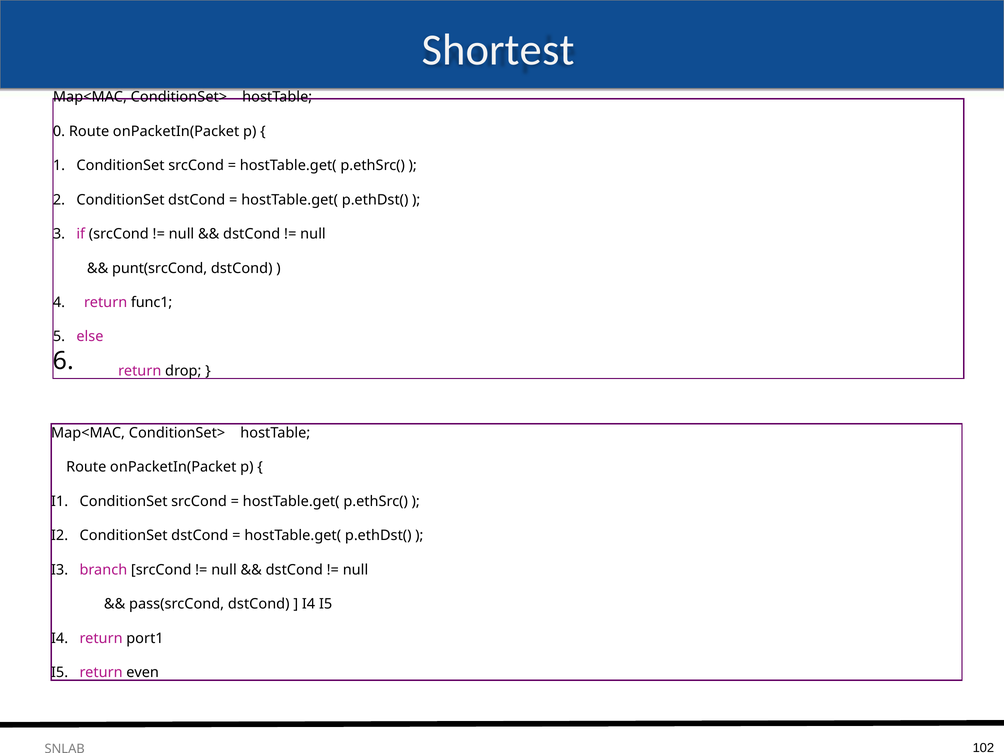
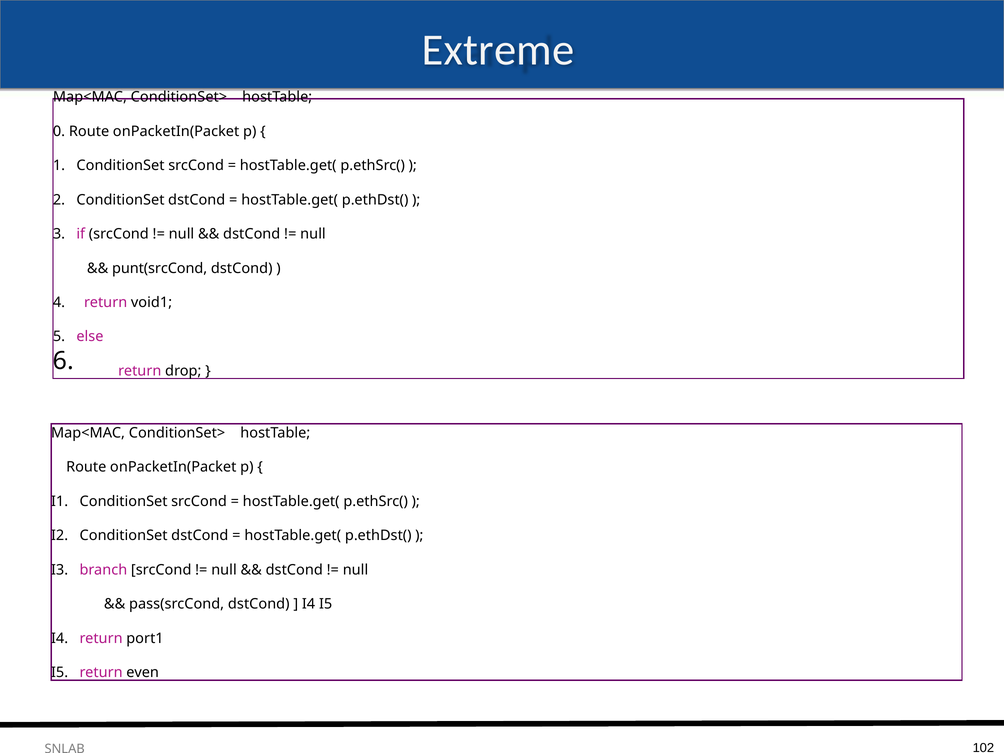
Shortest: Shortest -> Extreme
func1: func1 -> void1
